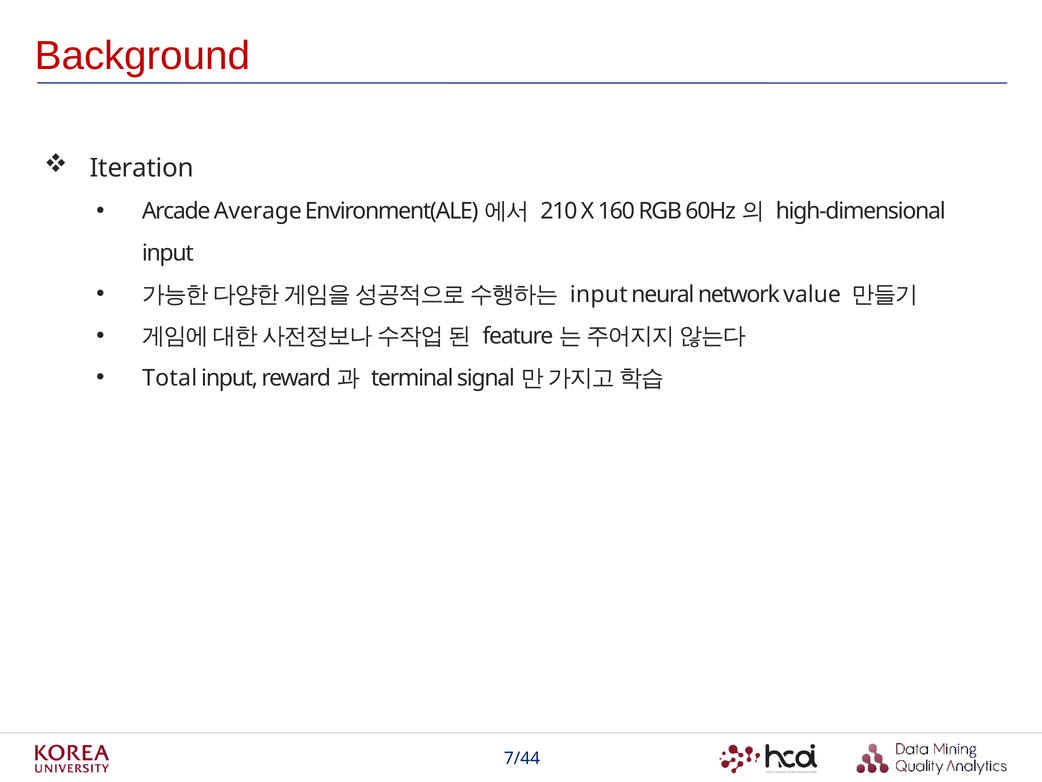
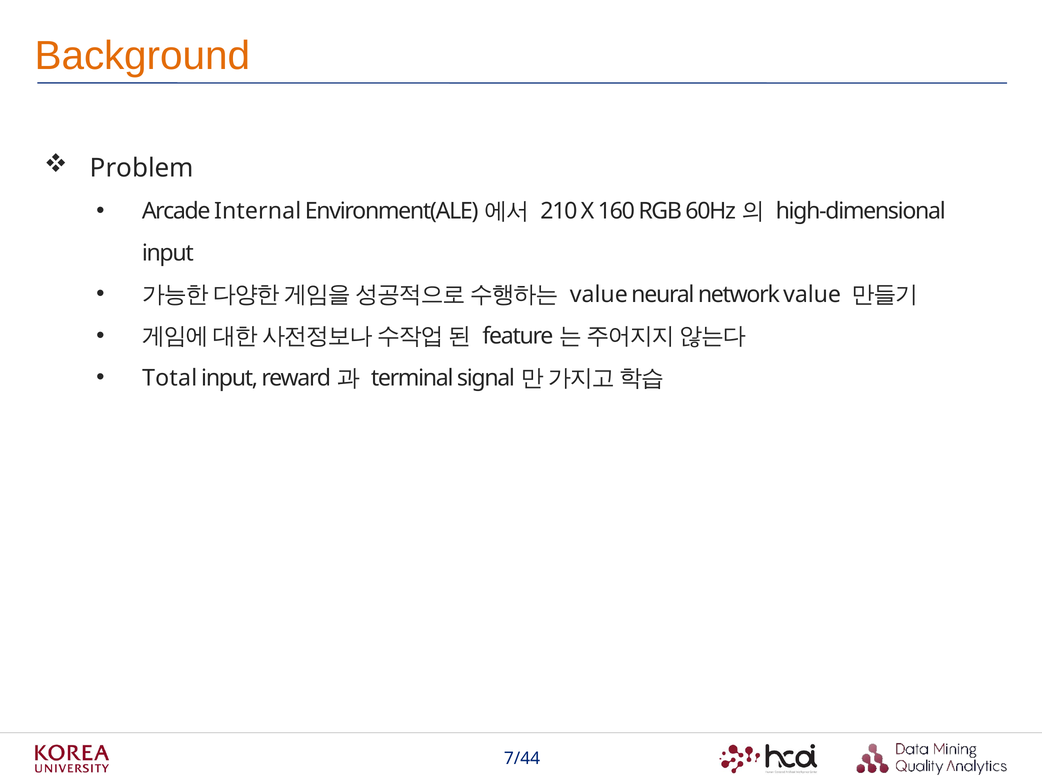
Background colour: red -> orange
Iteration: Iteration -> Problem
Average: Average -> Internal
input at (599, 294): input -> value
